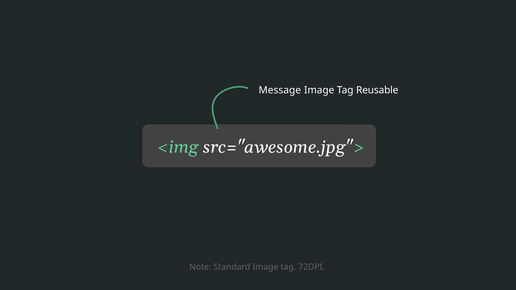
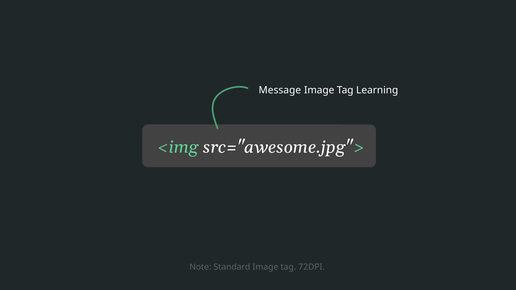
Reusable: Reusable -> Learning
